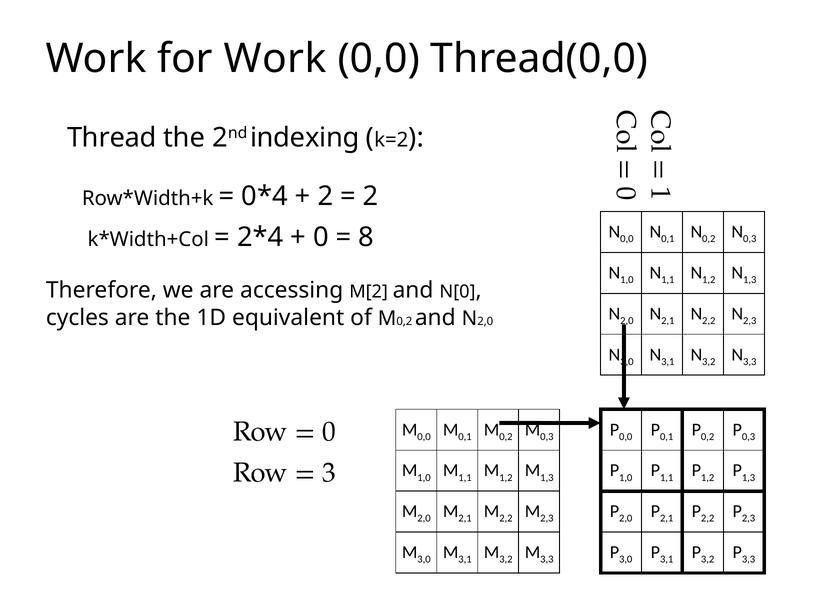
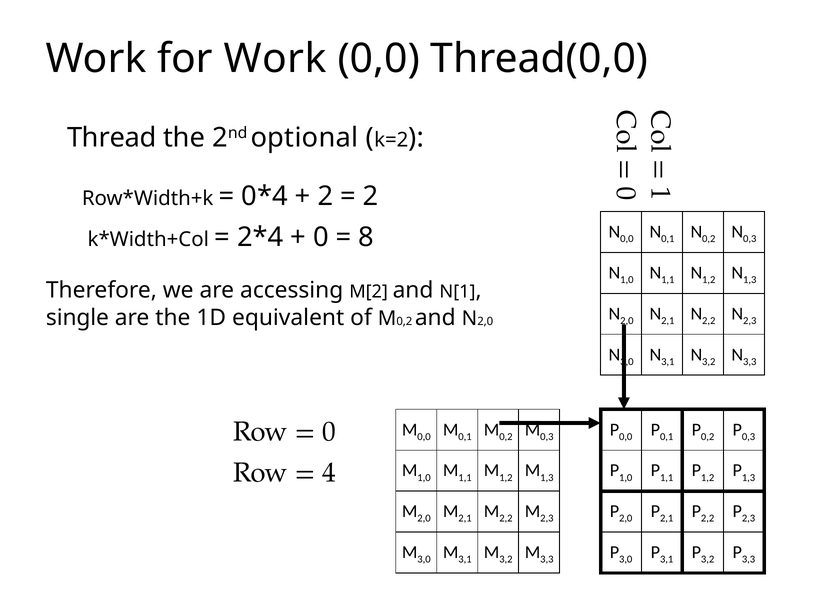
indexing: indexing -> optional
N[0: N[0 -> N[1
cycles: cycles -> single
3: 3 -> 4
